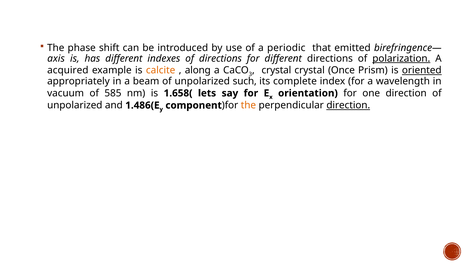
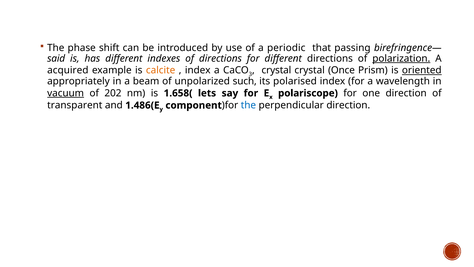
emitted: emitted -> passing
axis: axis -> said
along at (198, 70): along -> index
complete: complete -> polarised
vacuum underline: none -> present
585: 585 -> 202
orientation: orientation -> polariscope
unpolarized at (75, 105): unpolarized -> transparent
the at (248, 105) colour: orange -> blue
direction at (348, 105) underline: present -> none
